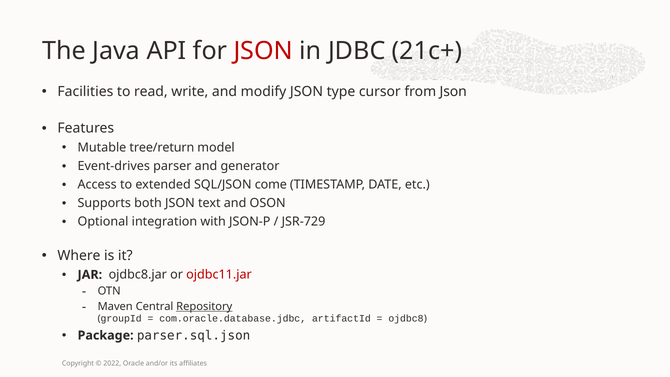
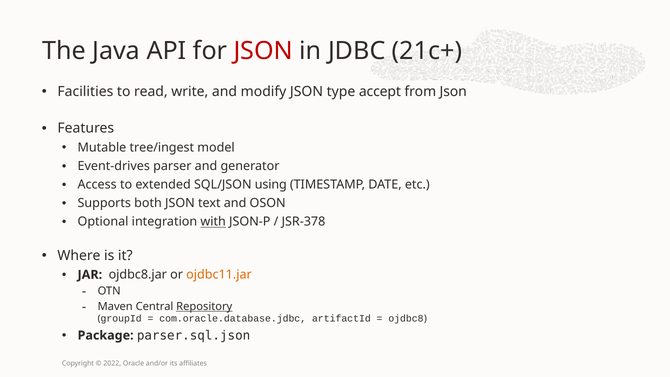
cursor: cursor -> accept
tree/return: tree/return -> tree/ingest
come: come -> using
with underline: none -> present
JSR-729: JSR-729 -> JSR-378
ojdbc11.jar colour: red -> orange
